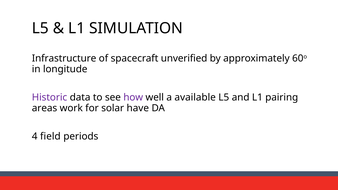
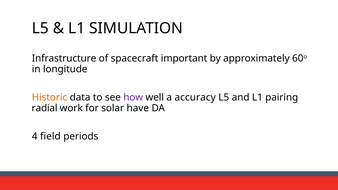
unverified: unverified -> important
Historic colour: purple -> orange
available: available -> accuracy
areas: areas -> radial
